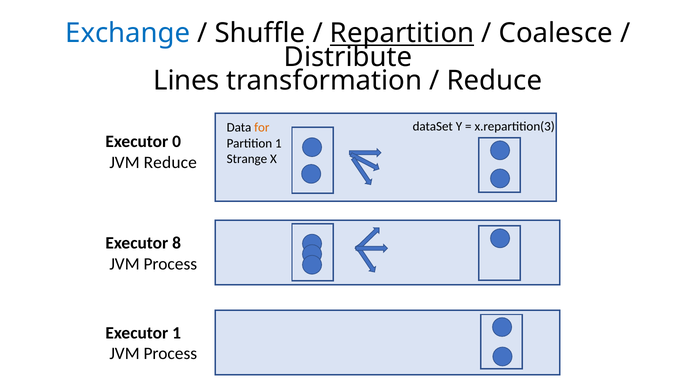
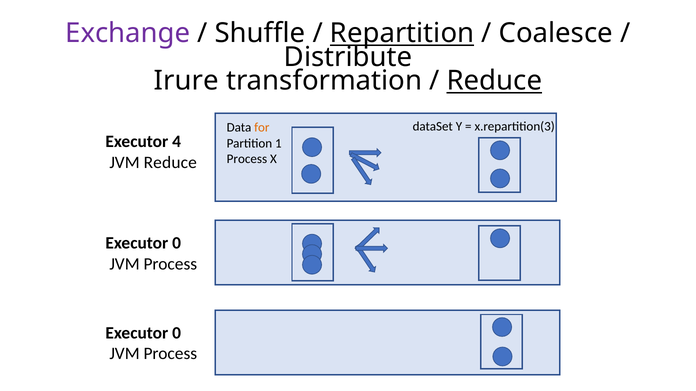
Exchange colour: blue -> purple
Lines: Lines -> Irure
Reduce at (494, 81) underline: none -> present
0: 0 -> 4
Strange at (247, 159): Strange -> Process
8 at (177, 243): 8 -> 0
1 at (177, 333): 1 -> 0
